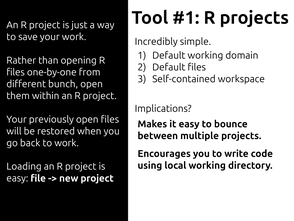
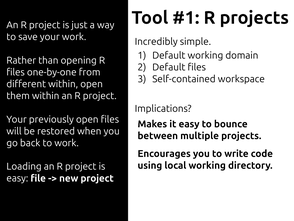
different bunch: bunch -> within
